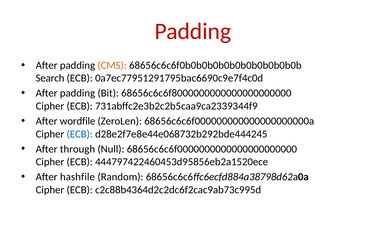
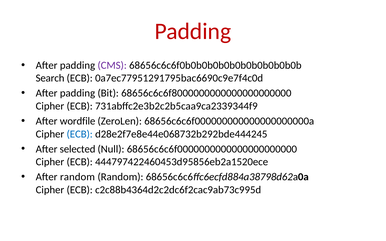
CMS colour: orange -> purple
through: through -> selected
After hashfile: hashfile -> random
